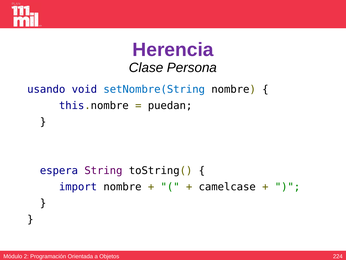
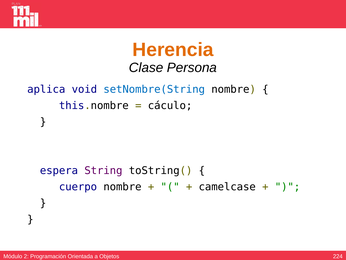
Herencia colour: purple -> orange
usando: usando -> aplica
puedan: puedan -> cáculo
import: import -> cuerpo
